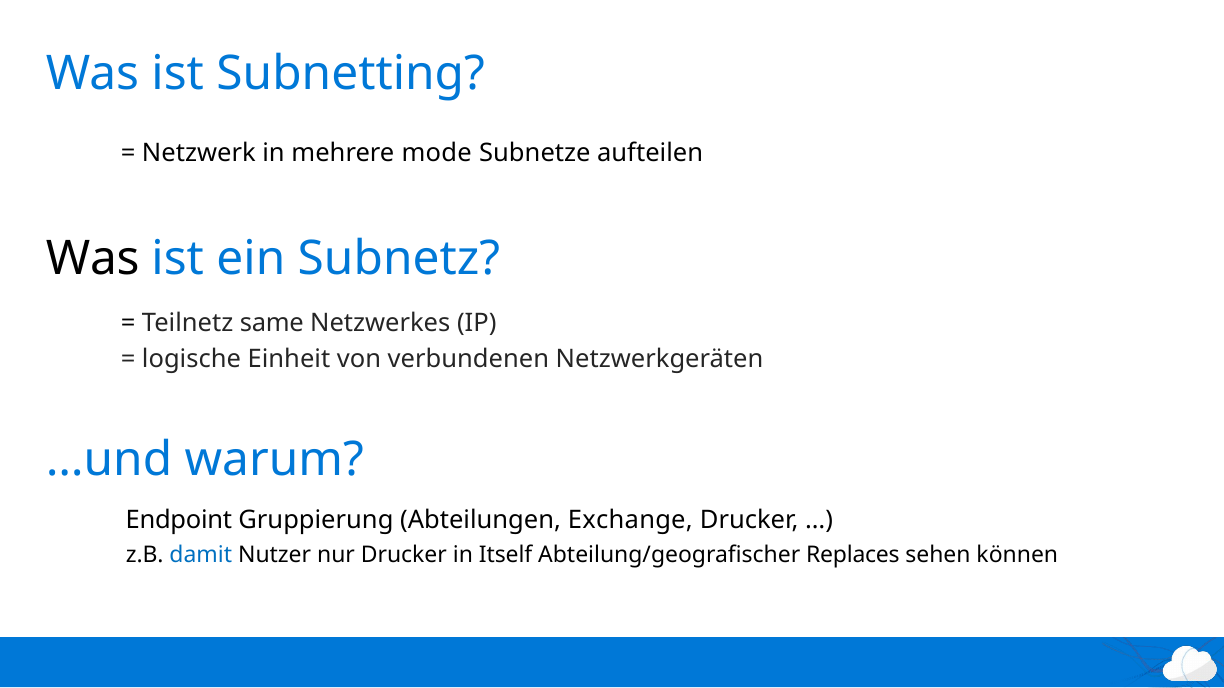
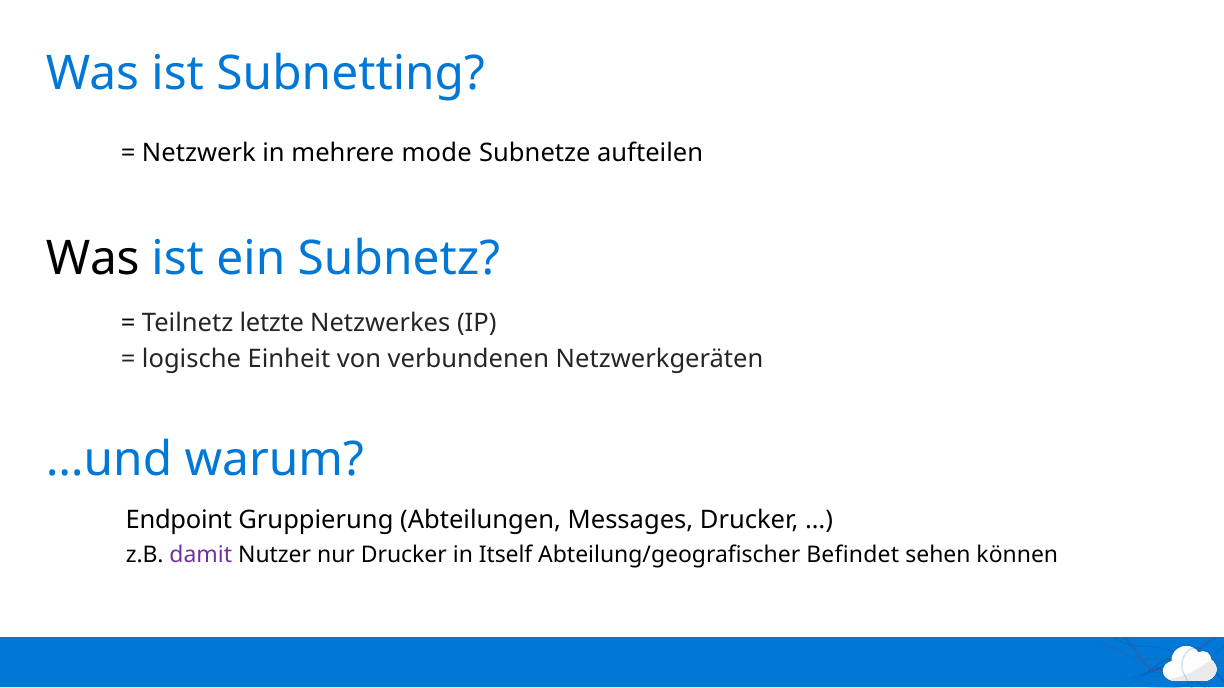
same: same -> letzte
Exchange: Exchange -> Messages
damit colour: blue -> purple
Replaces: Replaces -> Befindet
